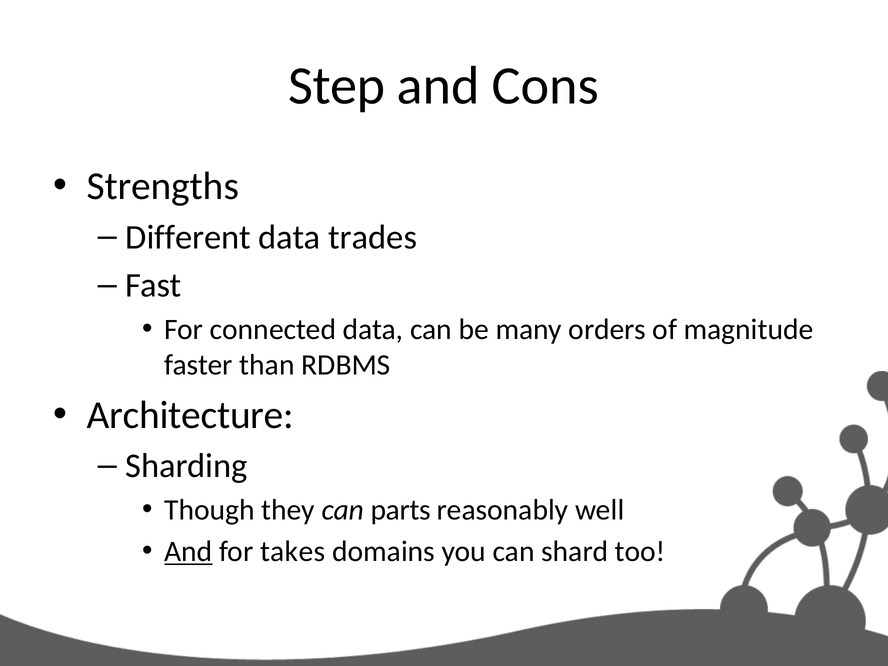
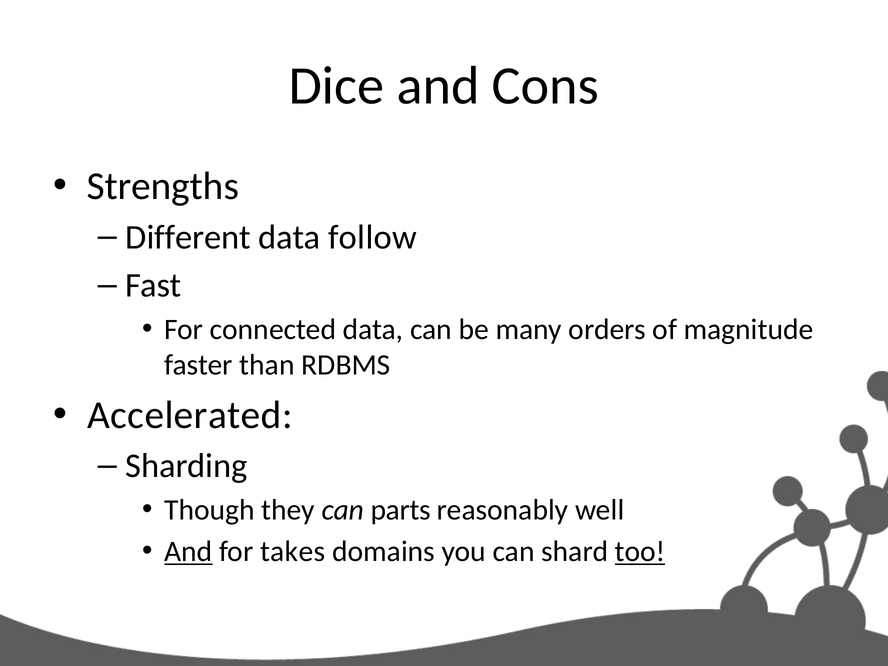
Step: Step -> Dice
trades: trades -> follow
Architecture: Architecture -> Accelerated
too underline: none -> present
